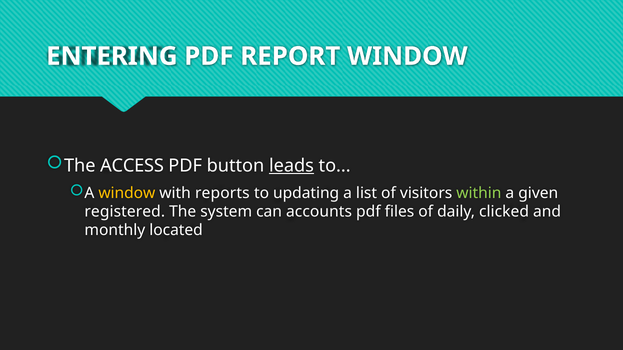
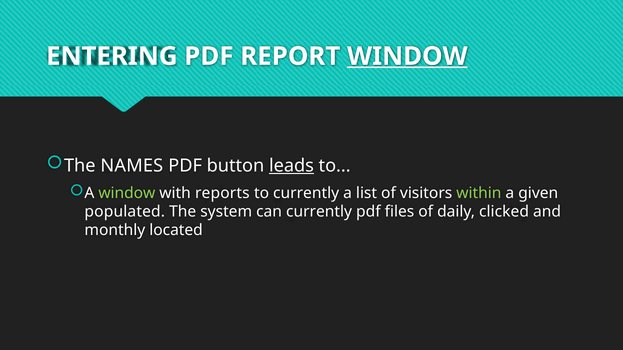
WINDOW at (407, 56) underline: none -> present
ACCESS: ACCESS -> NAMES
window at (127, 193) colour: yellow -> light green
to updating: updating -> currently
registered: registered -> populated
can accounts: accounts -> currently
